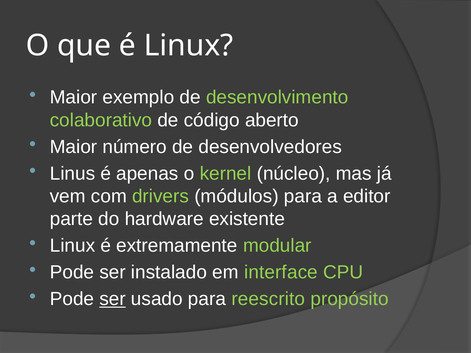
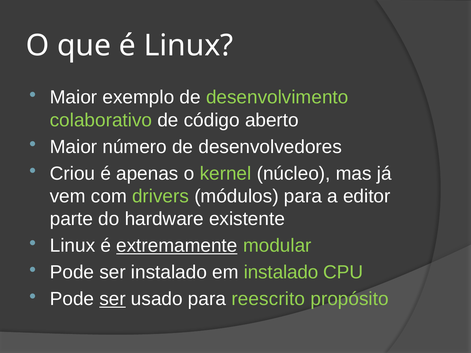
Linus: Linus -> Criou
extremamente underline: none -> present
em interface: interface -> instalado
